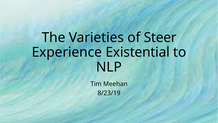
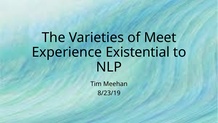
Steer: Steer -> Meet
